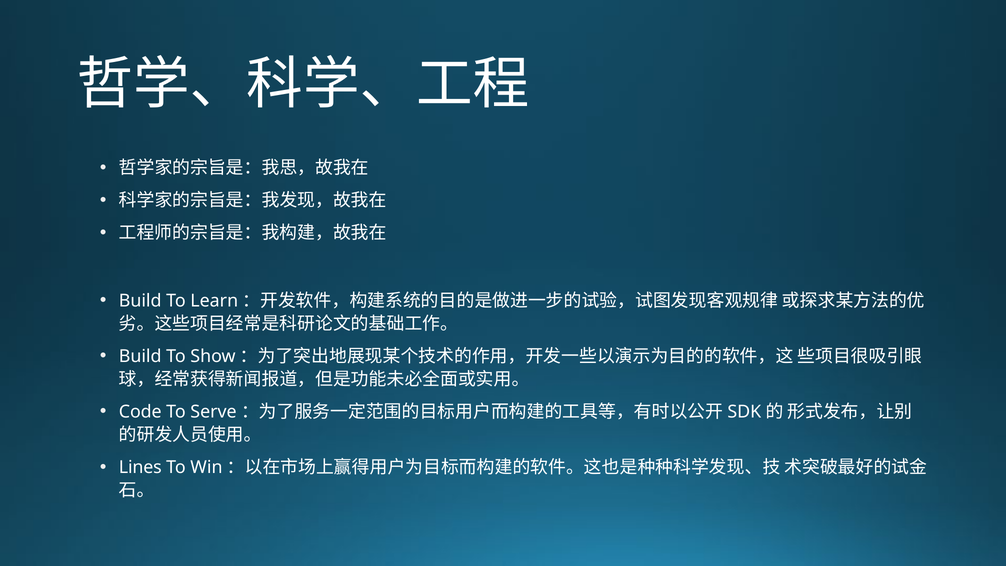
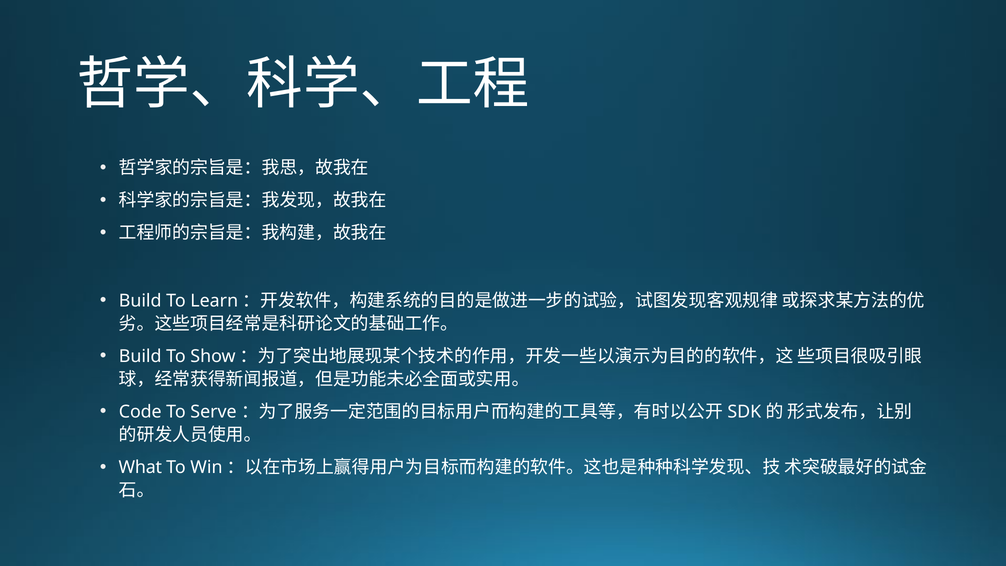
Lines: Lines -> What
